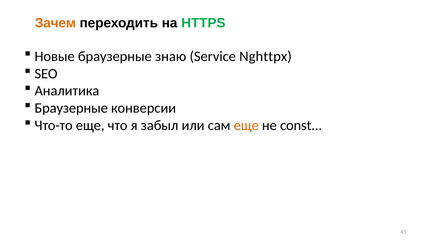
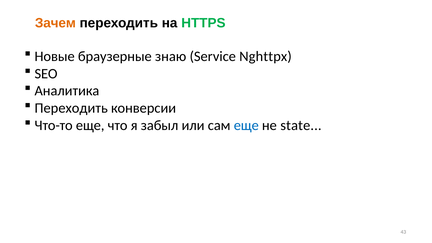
Браузерные at (71, 108): Браузерные -> Переходить
еще at (246, 125) colour: orange -> blue
const: const -> state
